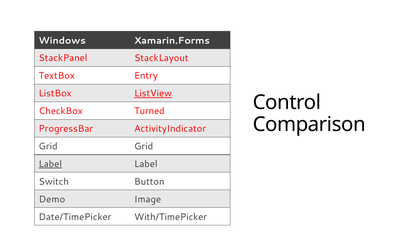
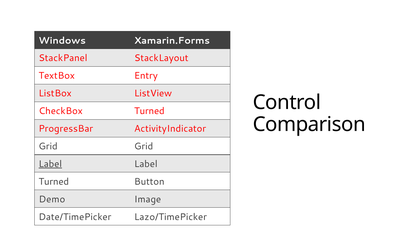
ListView underline: present -> none
Switch at (54, 182): Switch -> Turned
With/TimePicker: With/TimePicker -> Lazo/TimePicker
